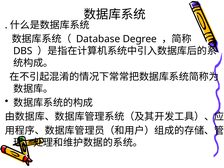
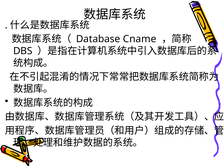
Degree: Degree -> Cname
